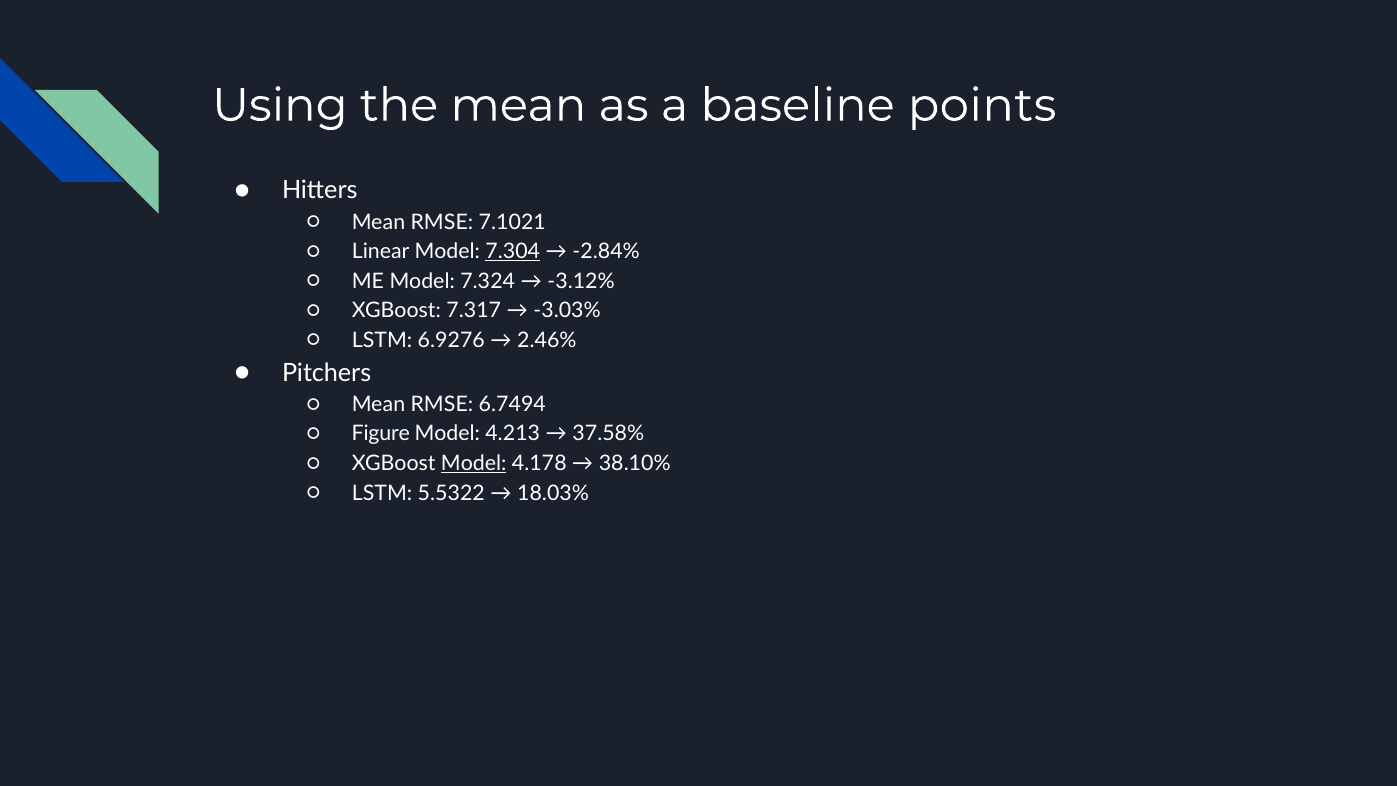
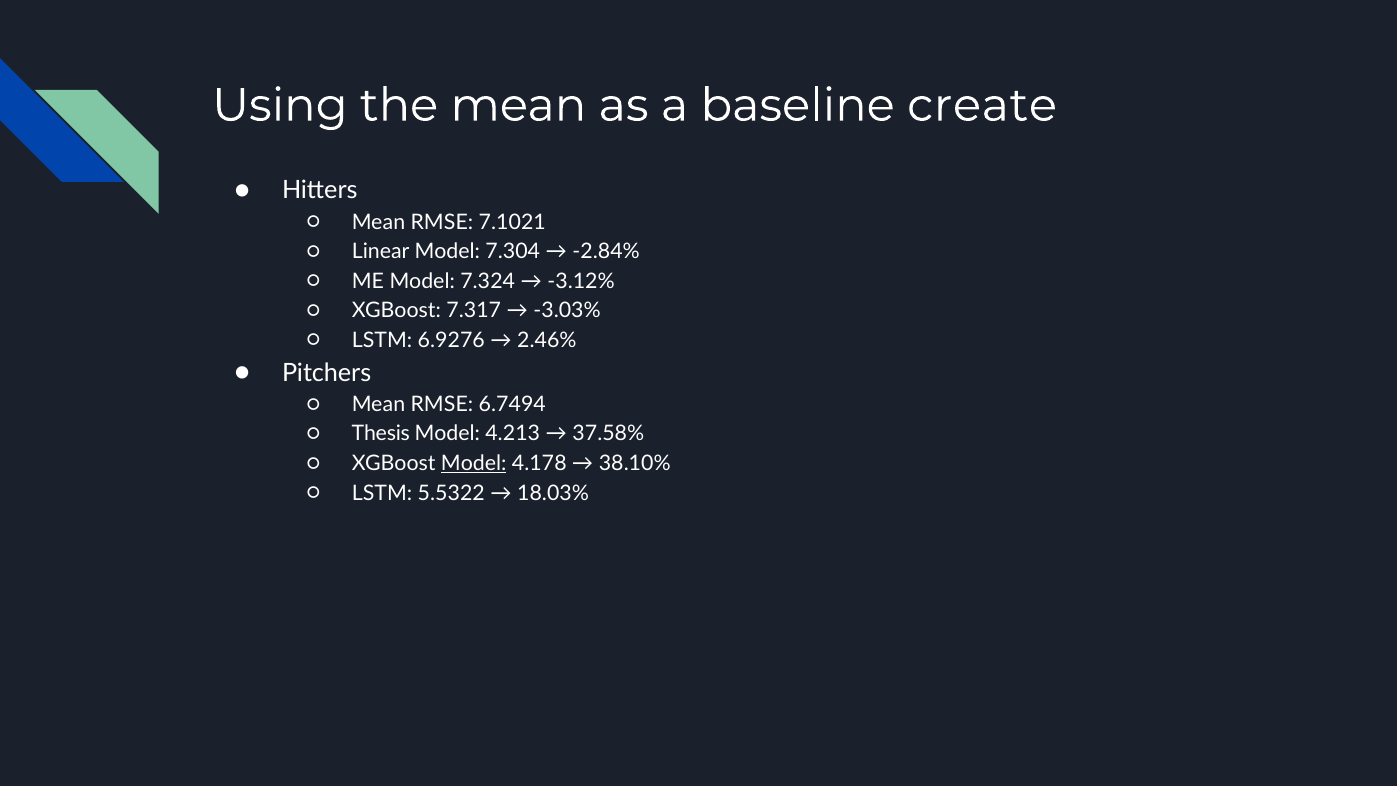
points: points -> create
7.304 underline: present -> none
Figure: Figure -> Thesis
